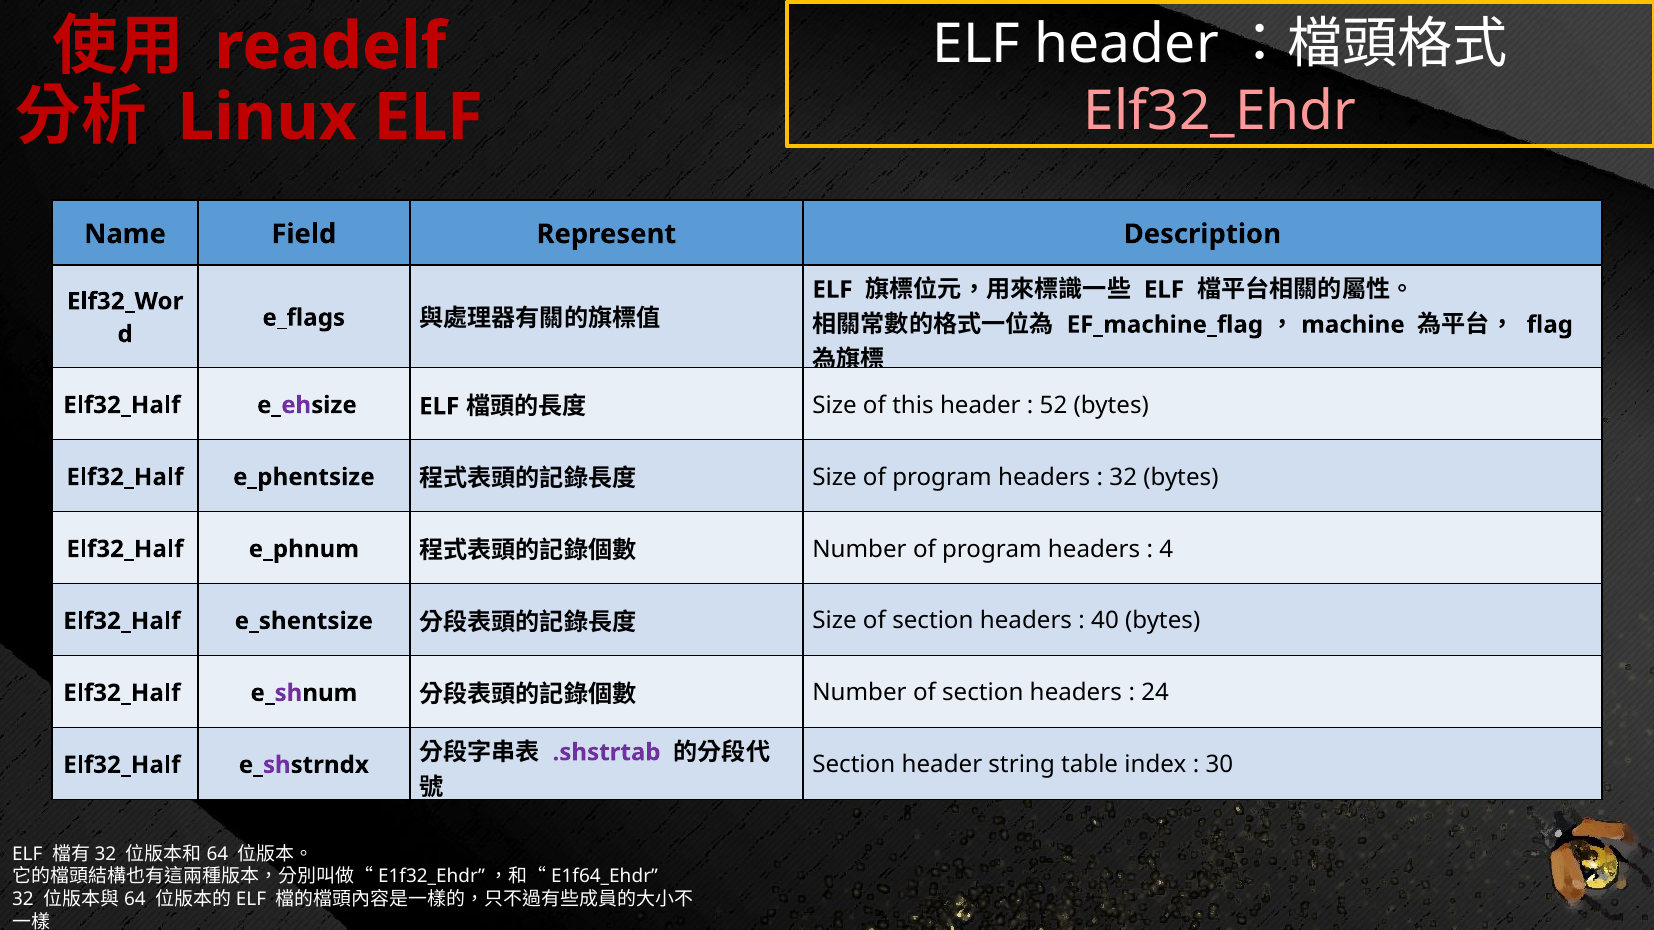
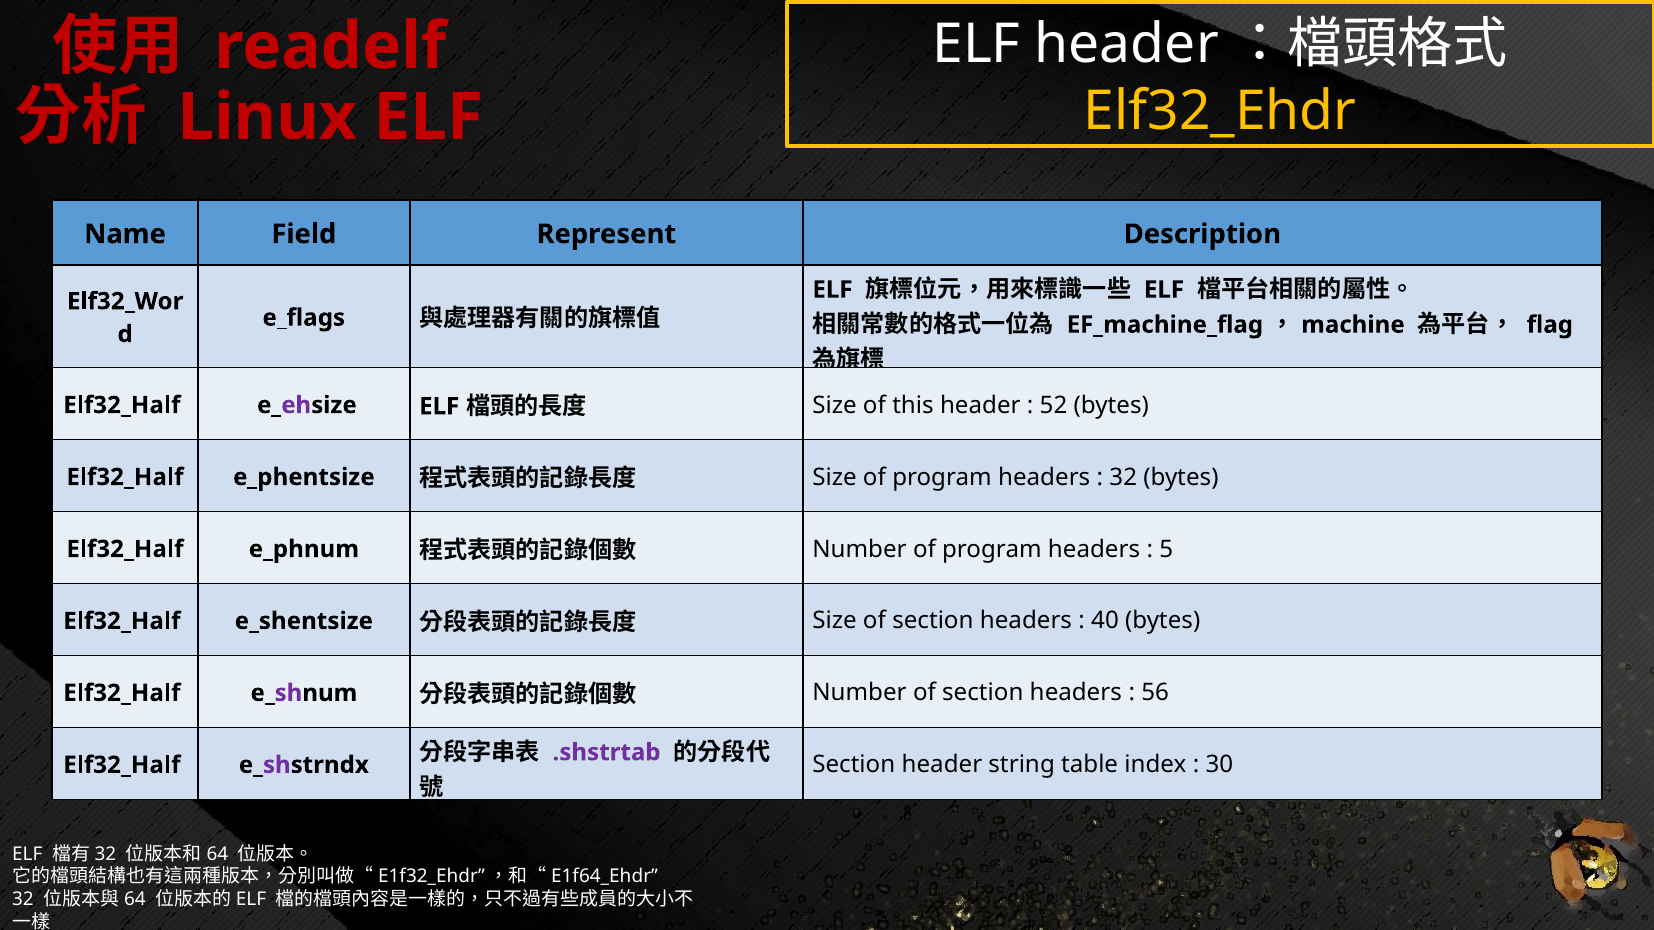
Elf32_Ehdr colour: pink -> yellow
4: 4 -> 5
24: 24 -> 56
